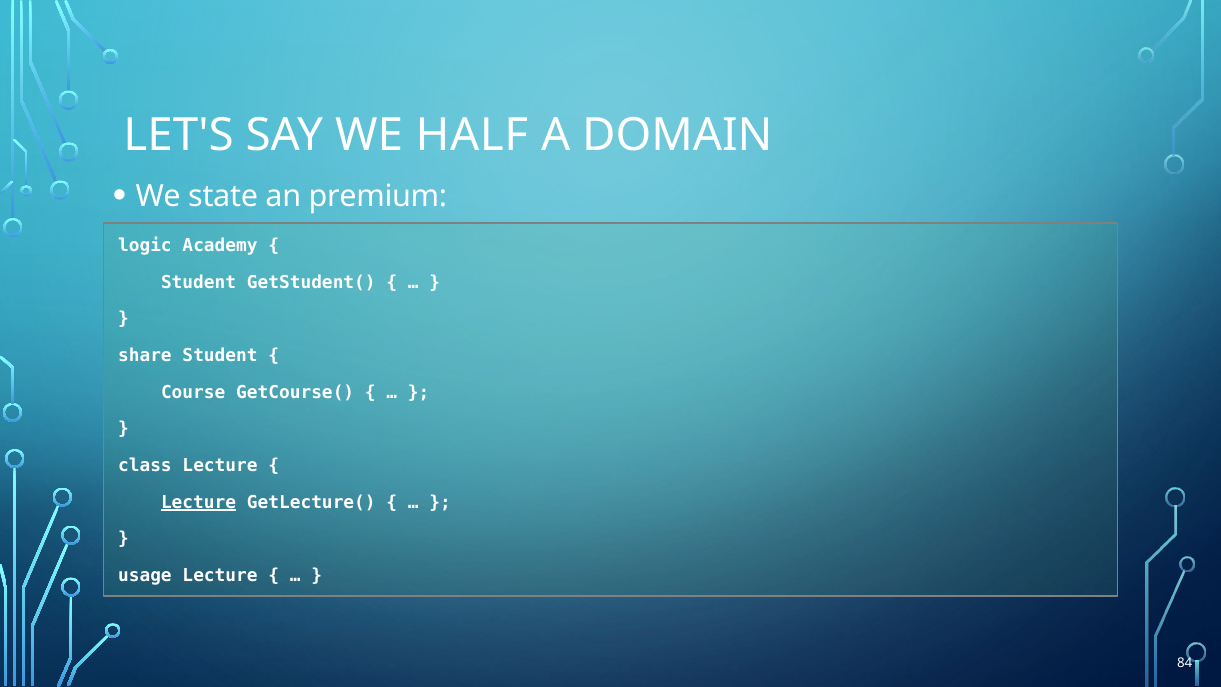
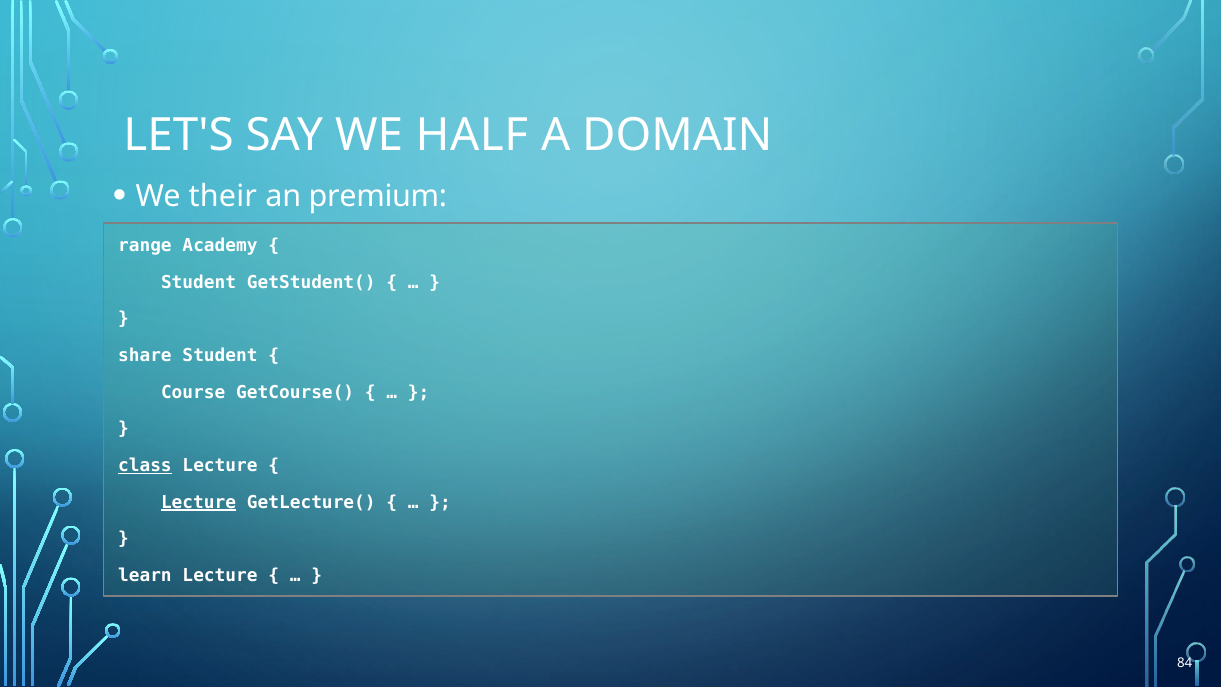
state: state -> their
logic: logic -> range
class underline: none -> present
usage: usage -> learn
